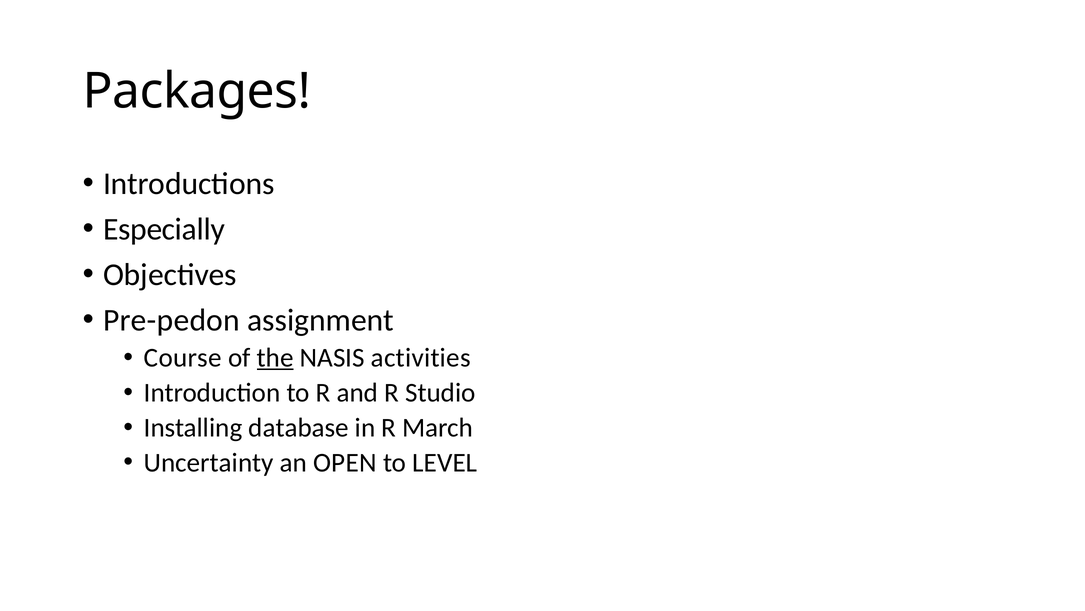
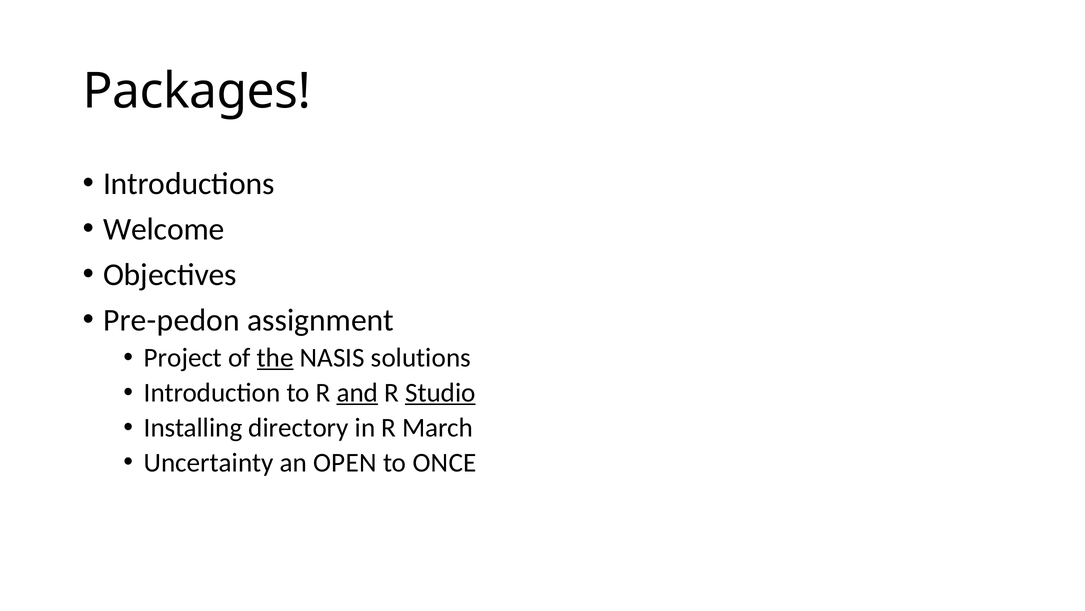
Especially: Especially -> Welcome
Course: Course -> Project
activities: activities -> solutions
and underline: none -> present
Studio underline: none -> present
database: database -> directory
LEVEL: LEVEL -> ONCE
